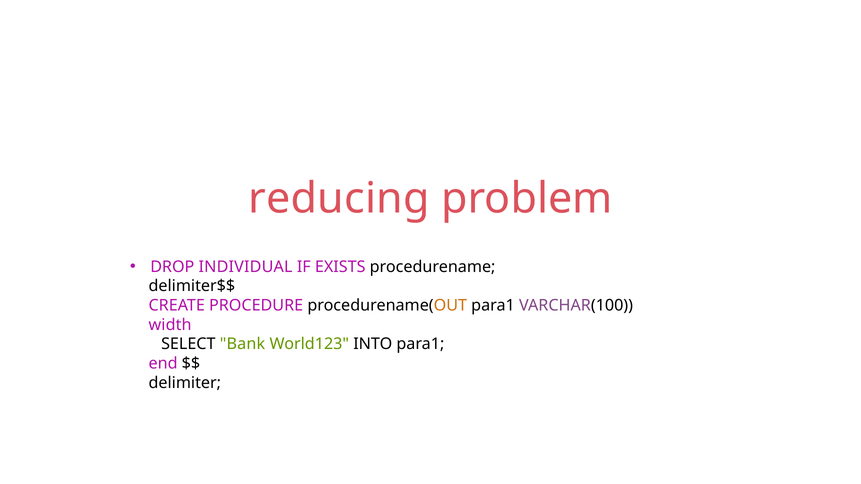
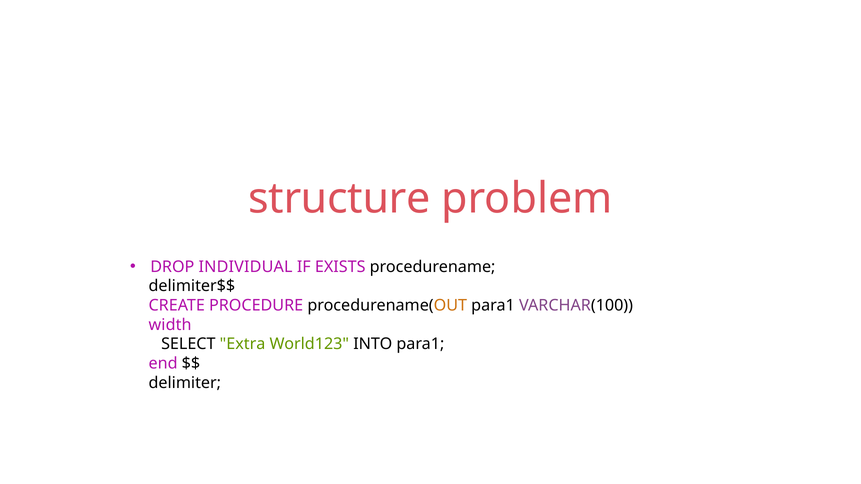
reducing: reducing -> structure
Bank: Bank -> Extra
